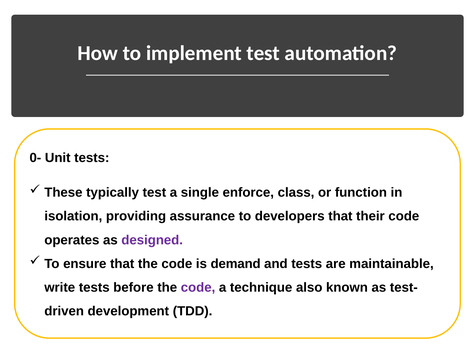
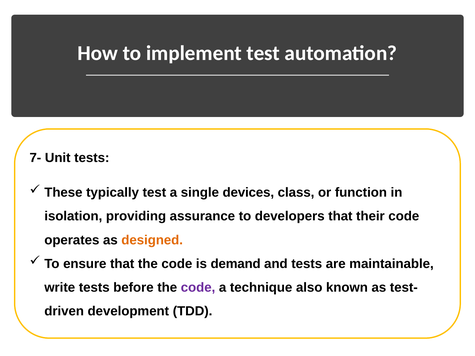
0-: 0- -> 7-
enforce: enforce -> devices
designed colour: purple -> orange
